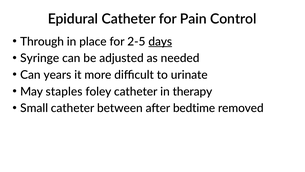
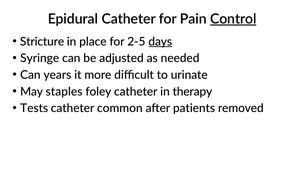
Control underline: none -> present
Through: Through -> Stricture
Small: Small -> Tests
between: between -> common
bedtime: bedtime -> patients
